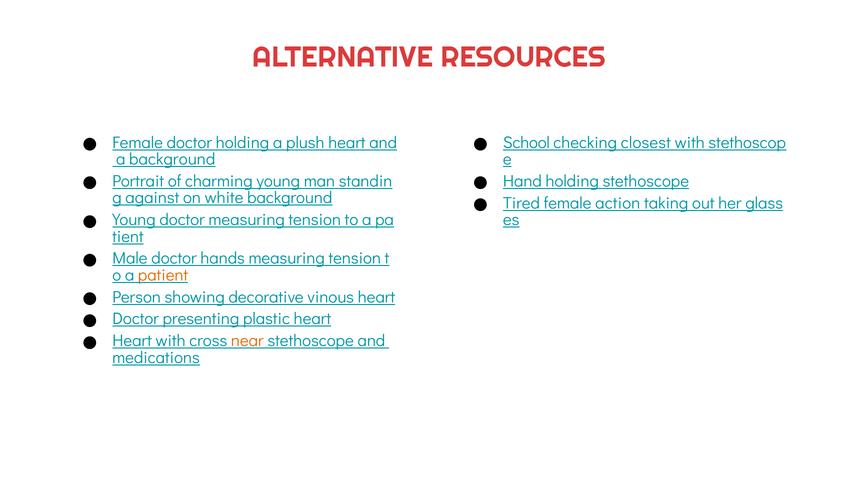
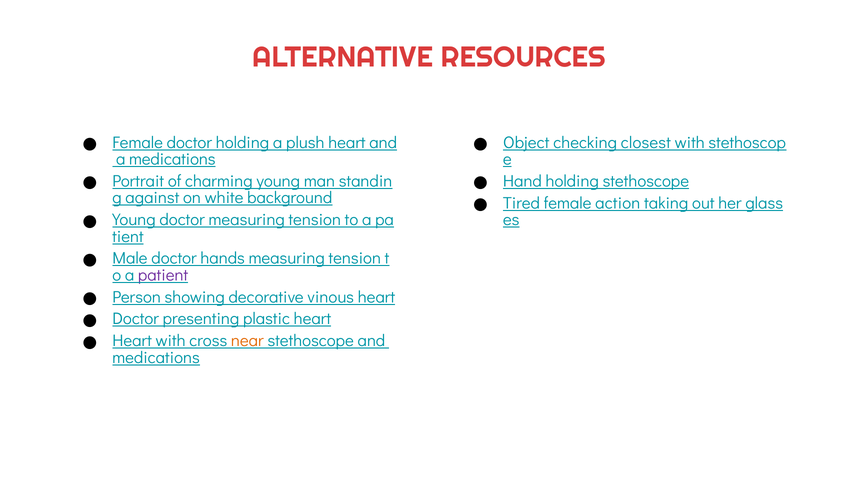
School: School -> Object
a background: background -> medications
patient colour: orange -> purple
